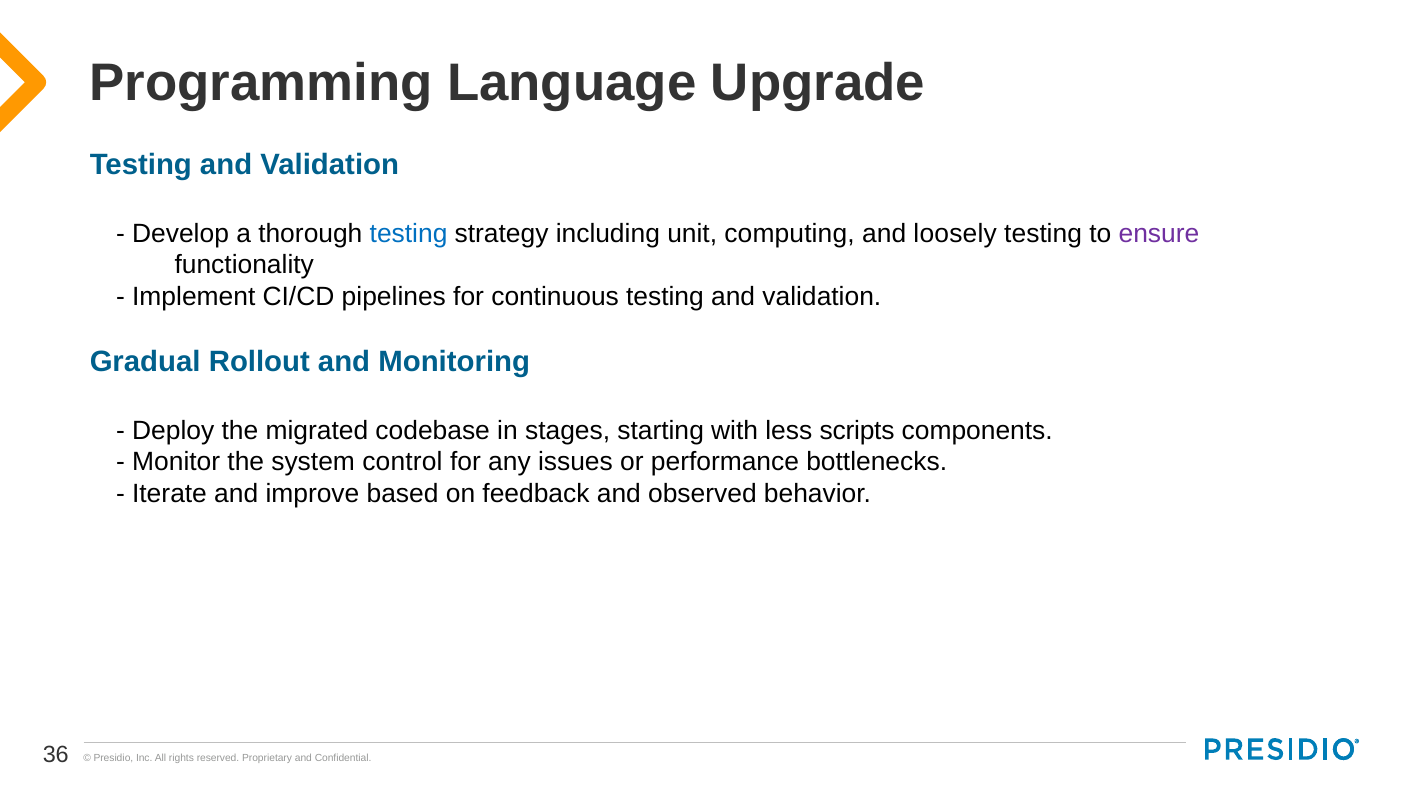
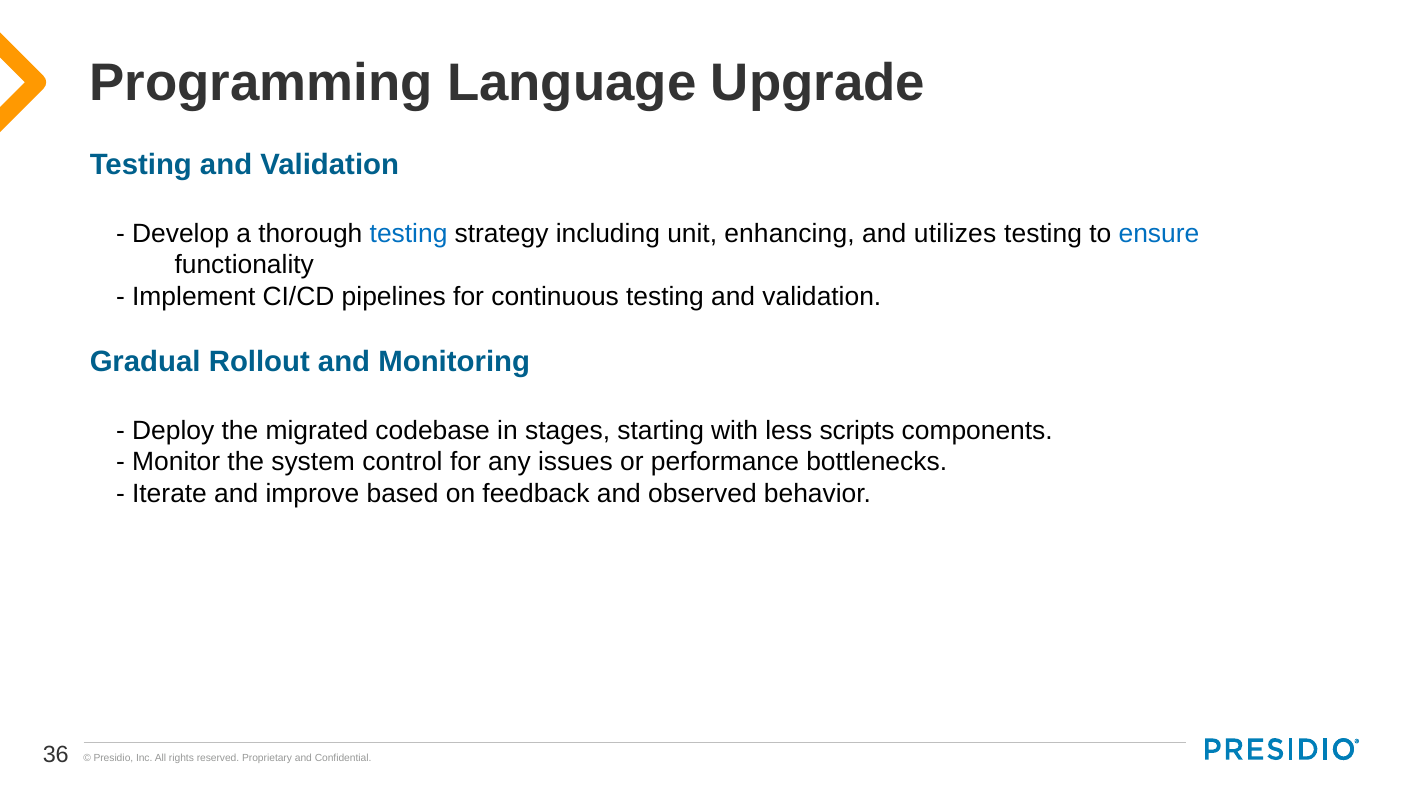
computing: computing -> enhancing
loosely: loosely -> utilizes
ensure colour: purple -> blue
